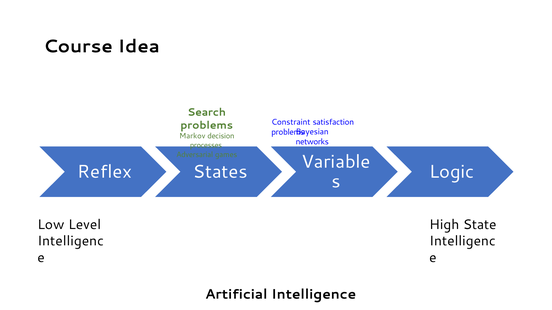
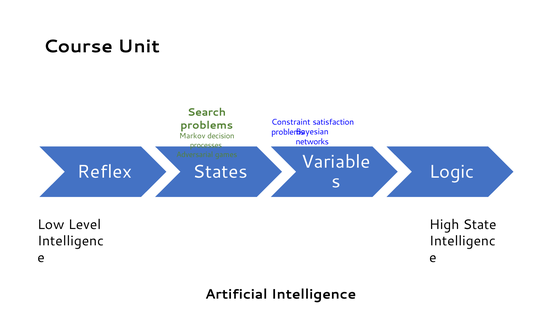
Idea: Idea -> Unit
